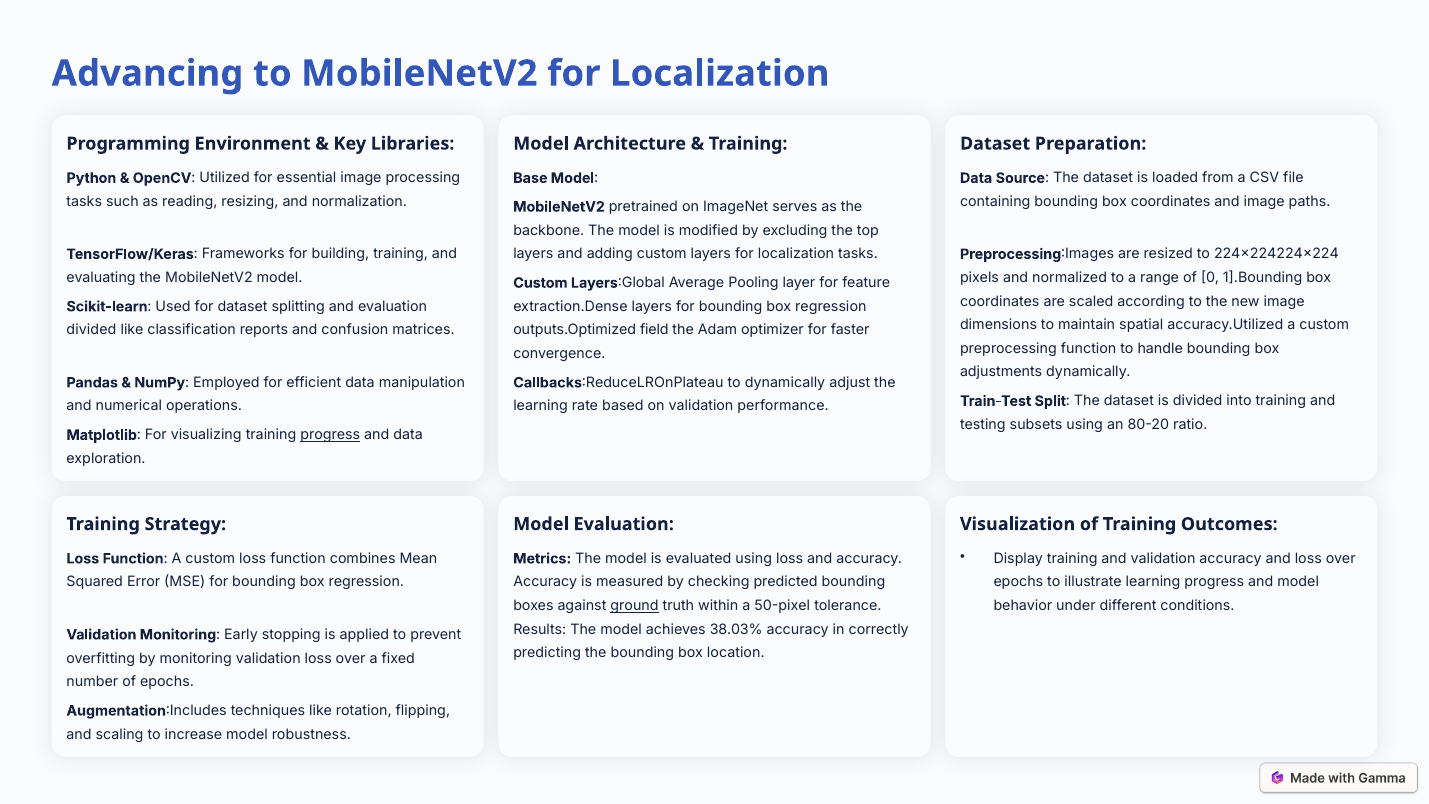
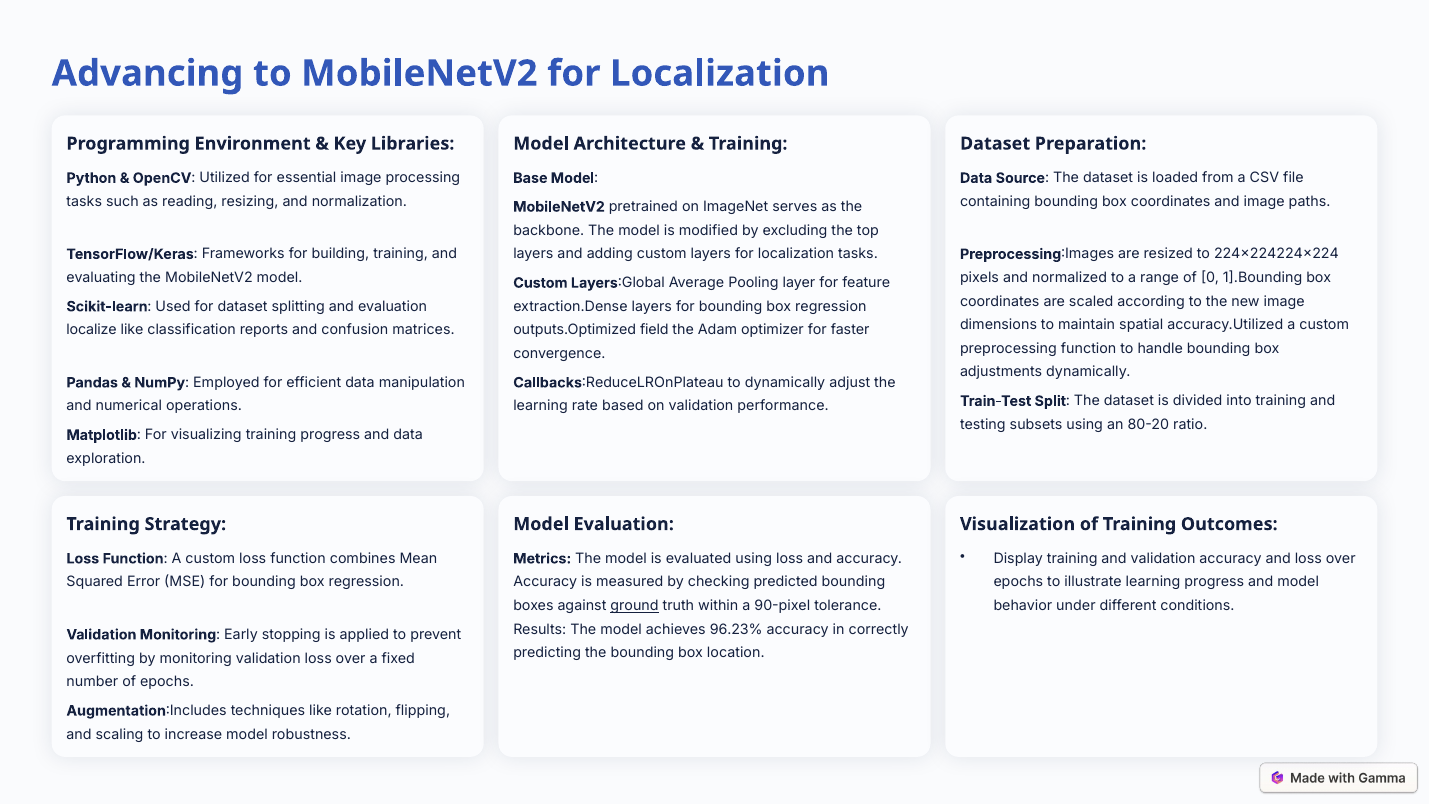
divided at (91, 330): divided -> localize
progress at (330, 435) underline: present -> none
50-pixel: 50-pixel -> 90-pixel
38.03%: 38.03% -> 96.23%
